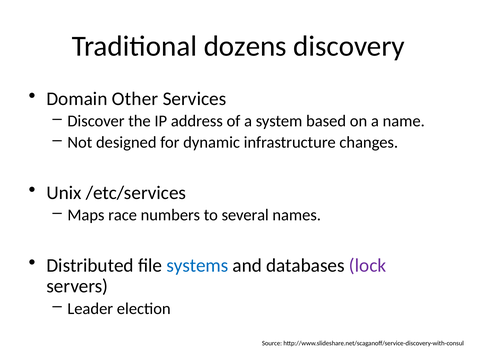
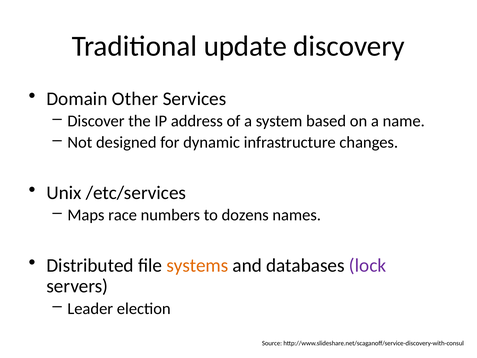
dozens: dozens -> update
several: several -> dozens
systems colour: blue -> orange
